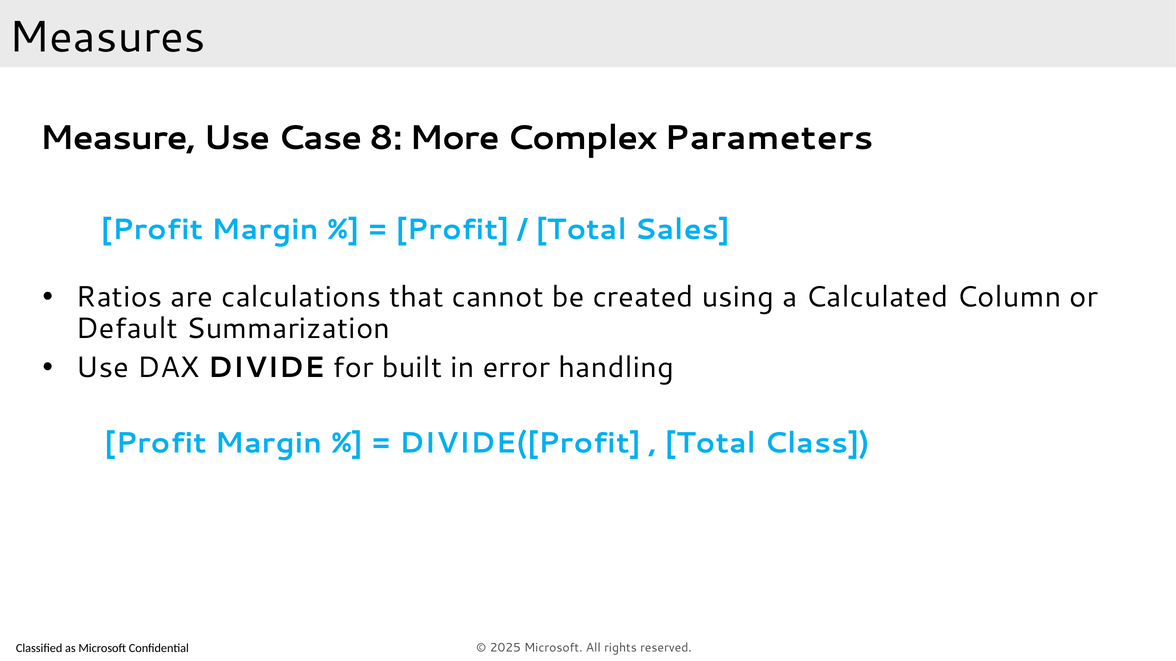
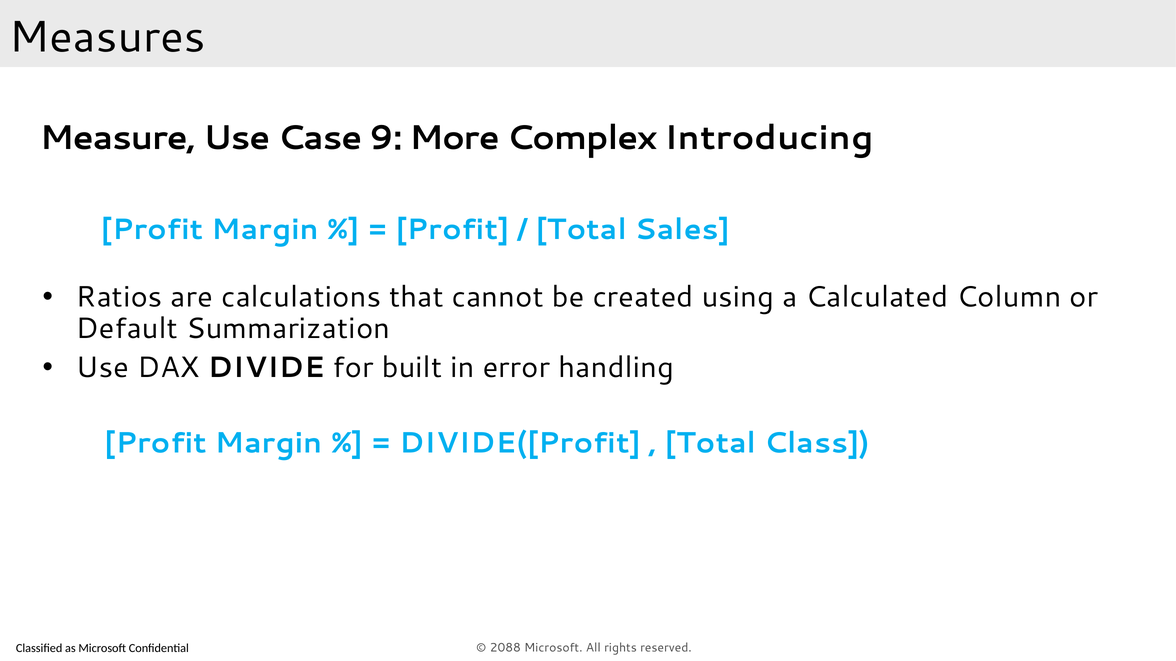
8: 8 -> 9
Parameters: Parameters -> Introducing
2025: 2025 -> 2088
